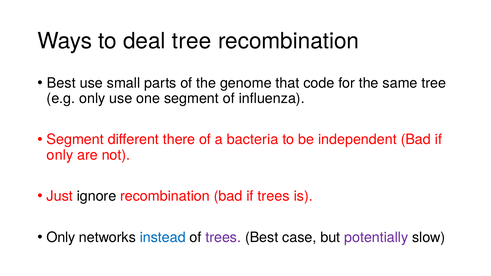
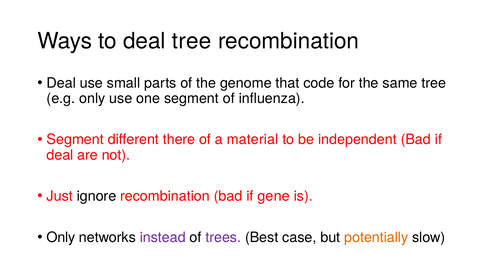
Best at (61, 83): Best -> Deal
bacteria: bacteria -> material
only at (60, 155): only -> deal
if trees: trees -> gene
instead colour: blue -> purple
potentially colour: purple -> orange
